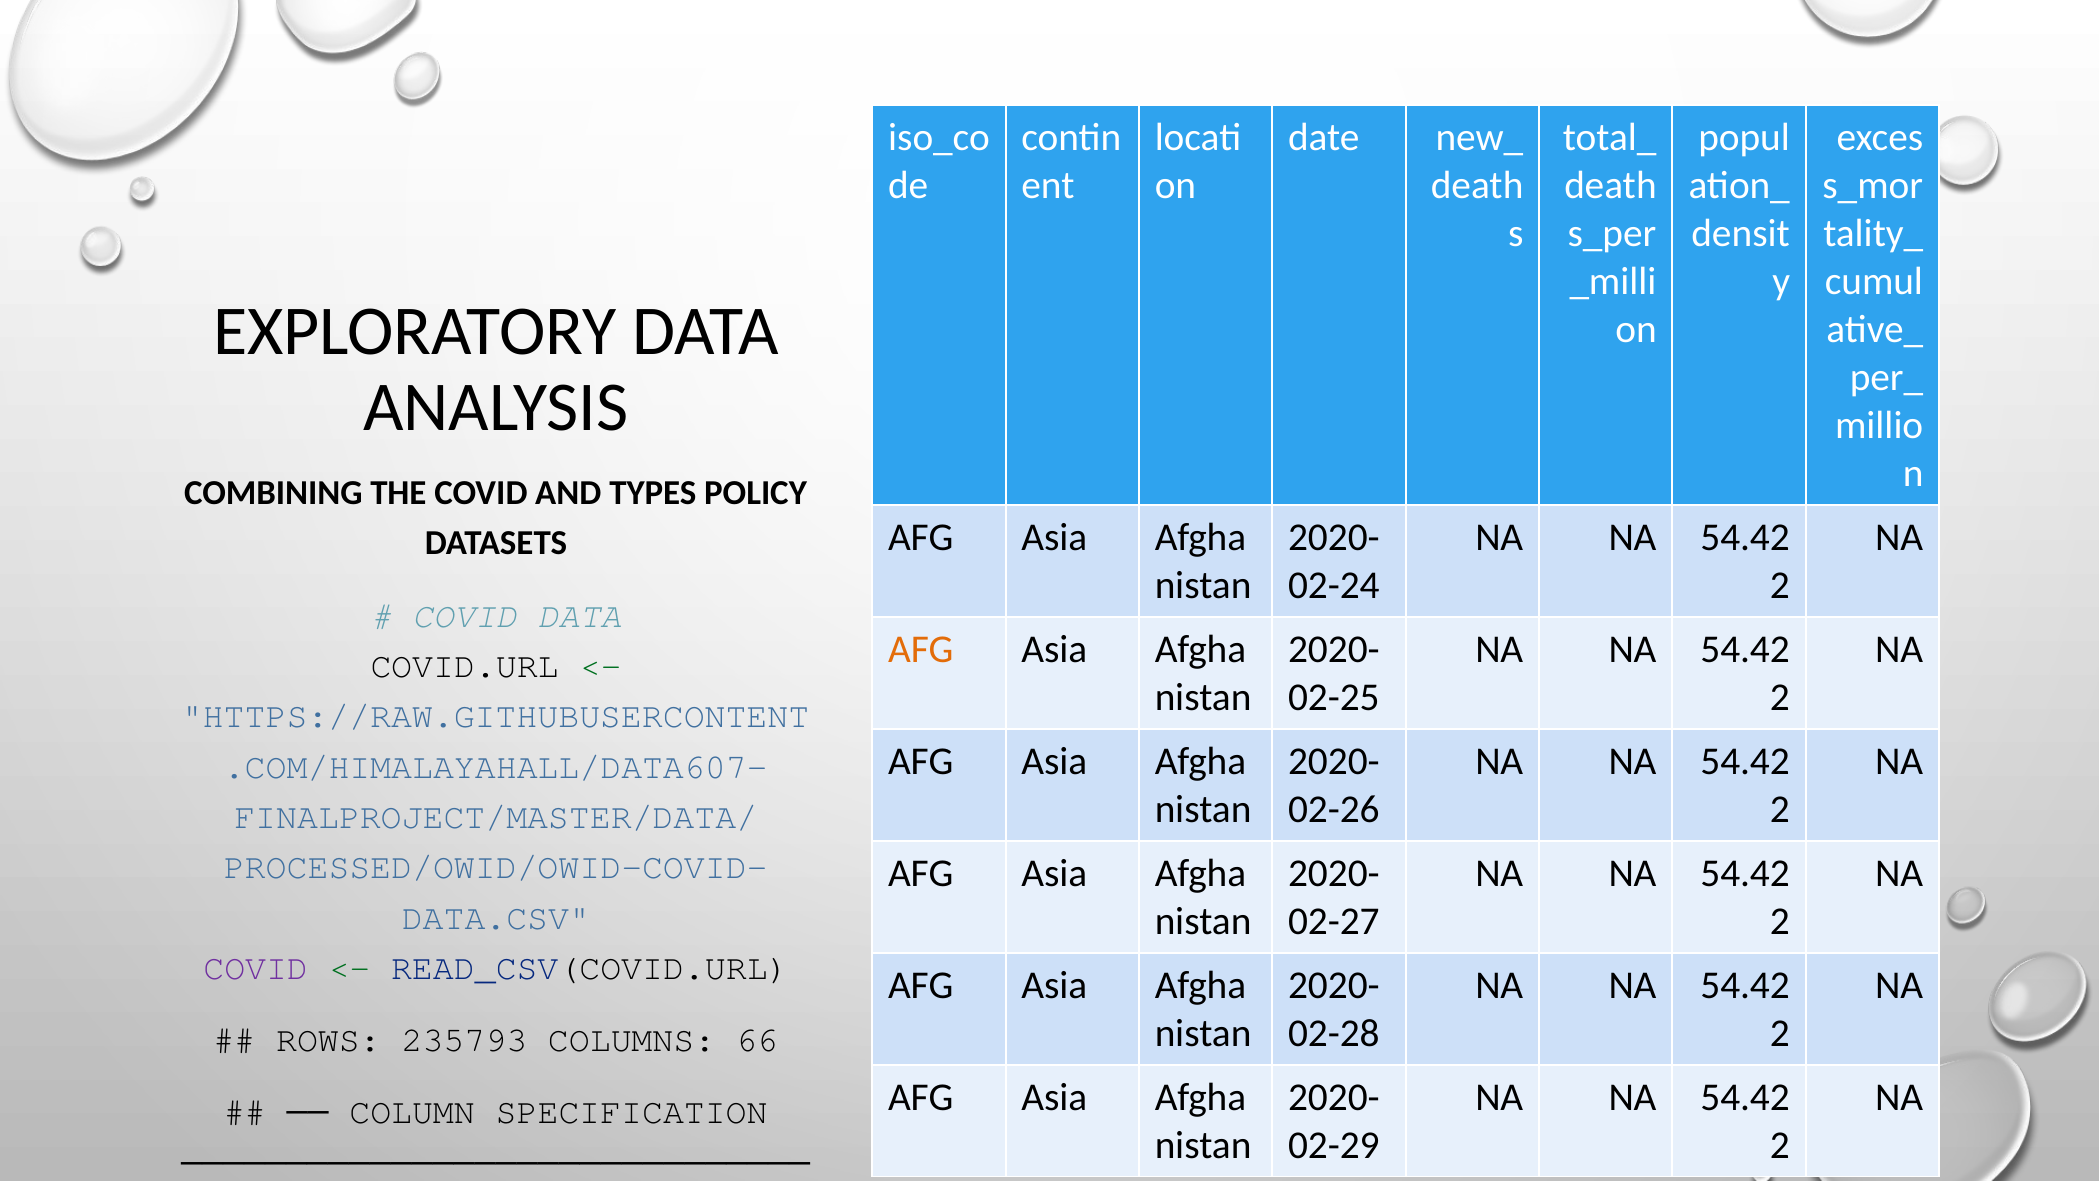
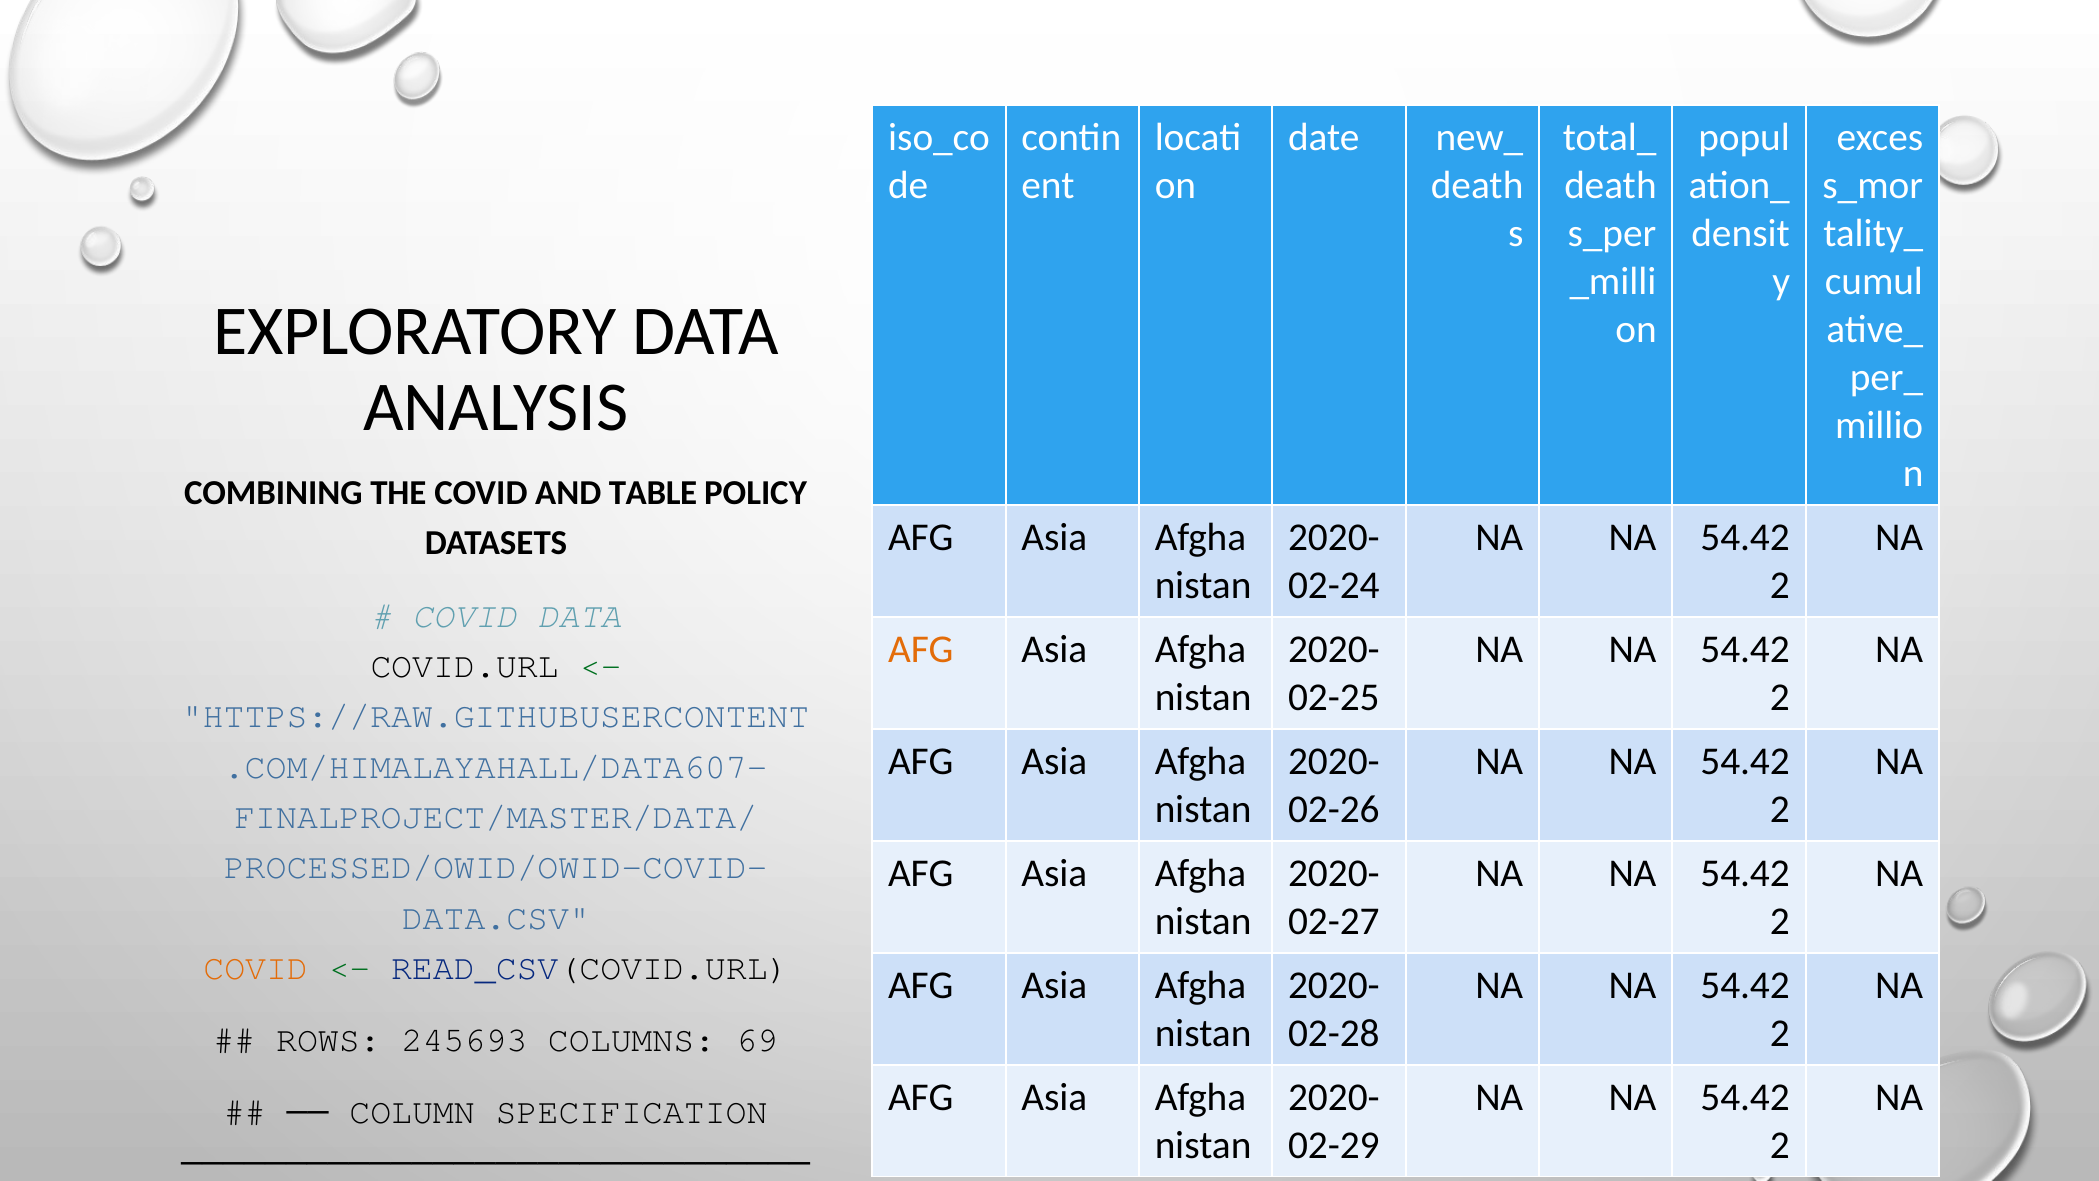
AND TYPES: TYPES -> TABLE
COVID at (256, 968) colour: purple -> orange
235793: 235793 -> 245693
66: 66 -> 69
